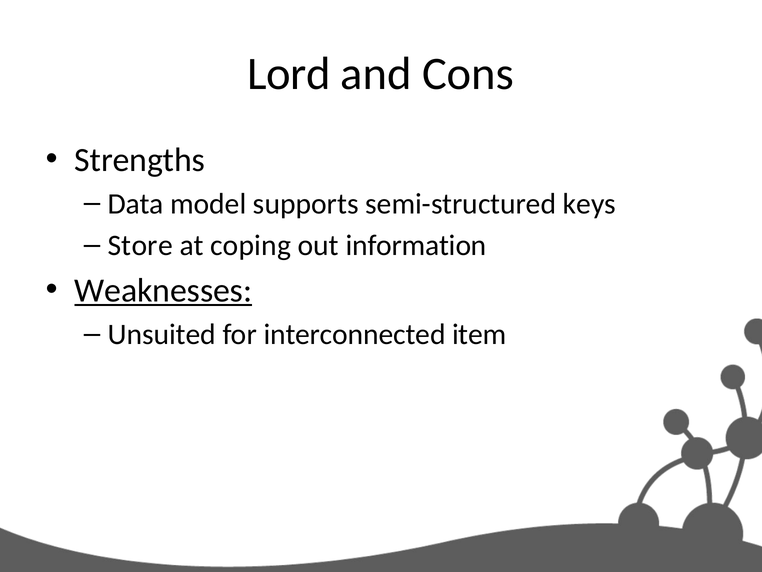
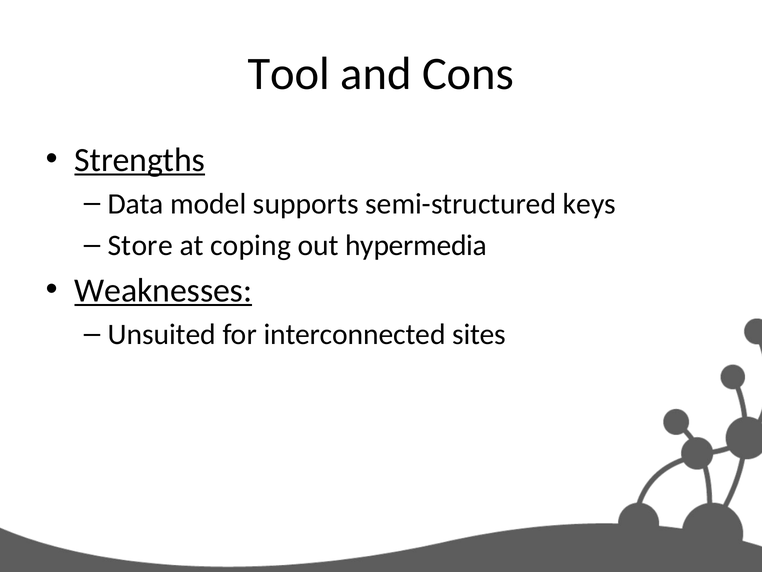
Lord: Lord -> Tool
Strengths underline: none -> present
information: information -> hypermedia
item: item -> sites
